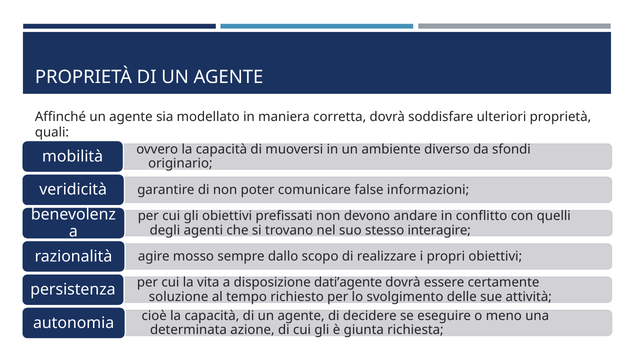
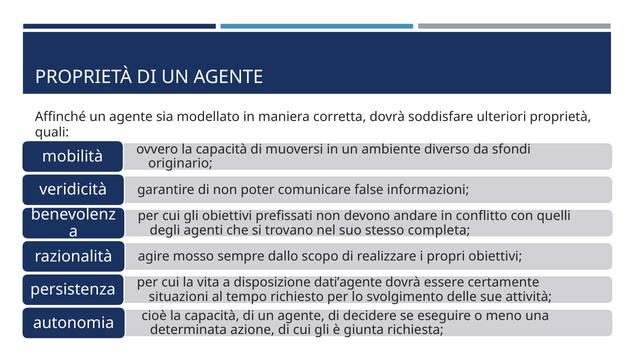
interagire: interagire -> completa
soluzione: soluzione -> situazioni
